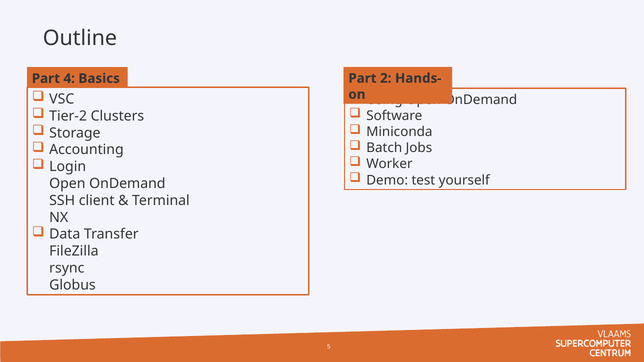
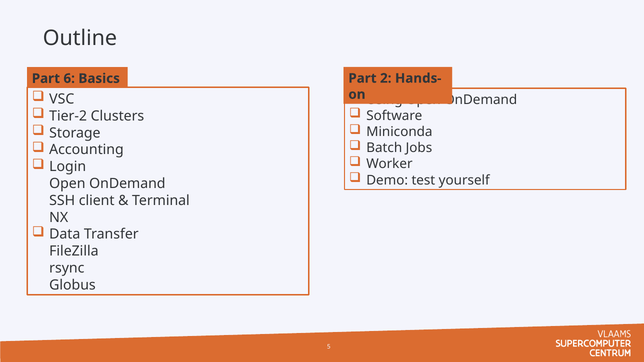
4: 4 -> 6
